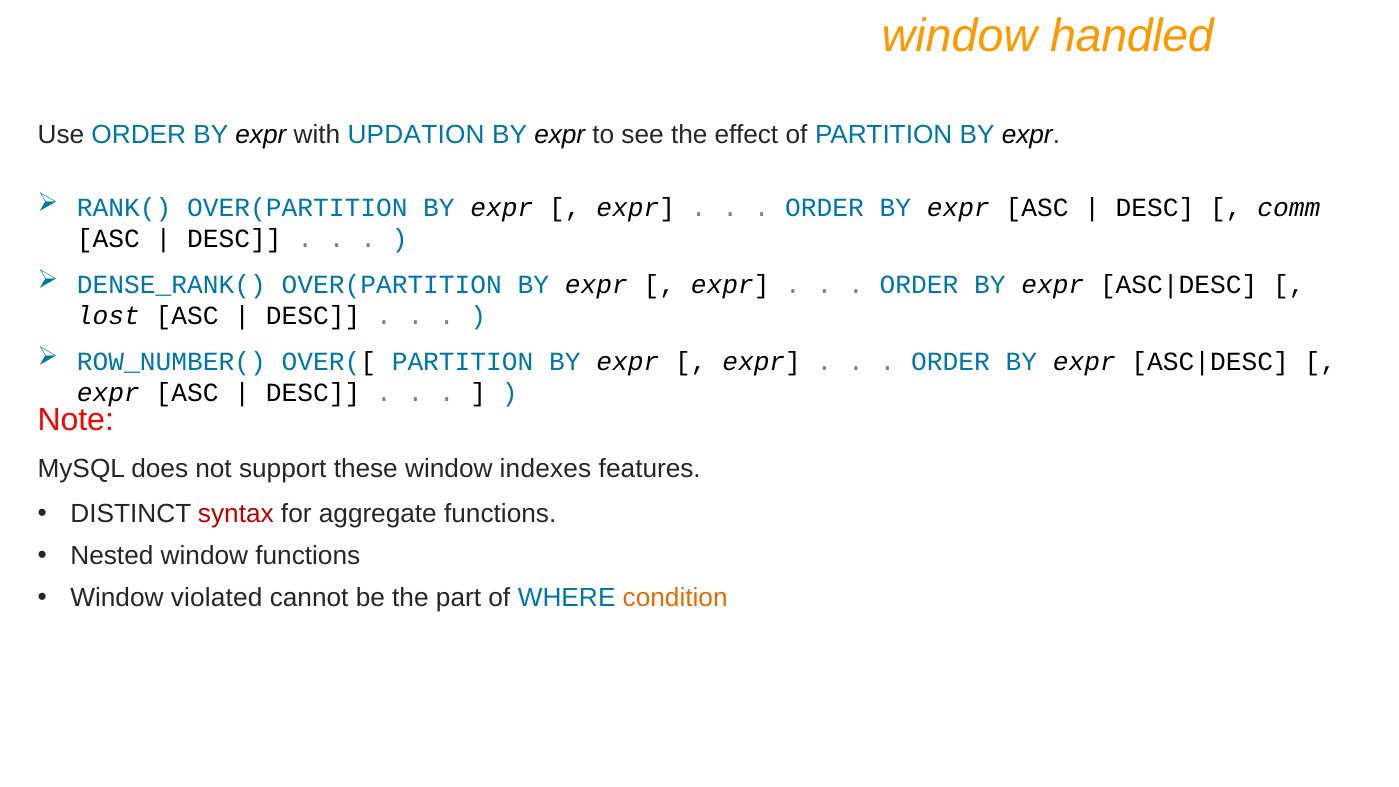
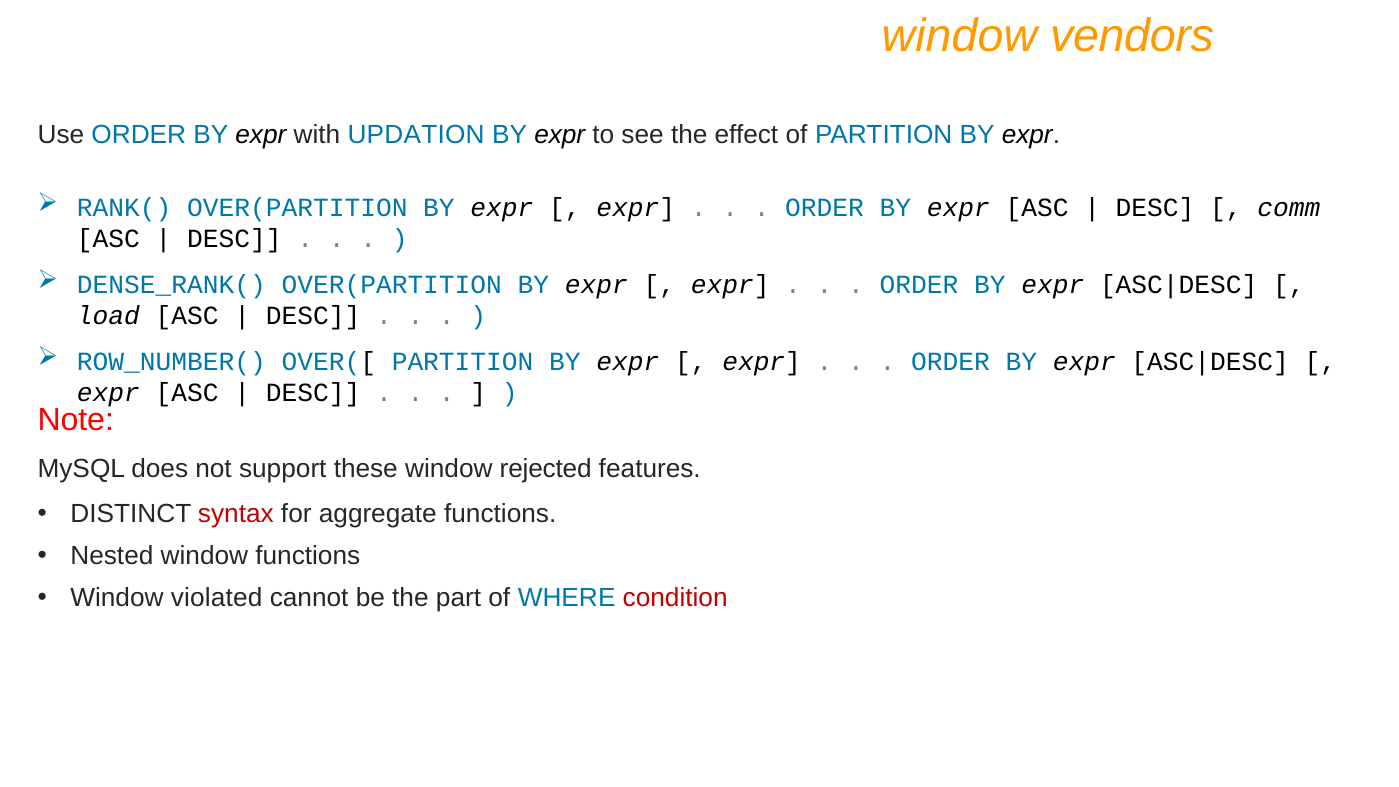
handled: handled -> vendors
lost: lost -> load
indexes: indexes -> rejected
condition colour: orange -> red
